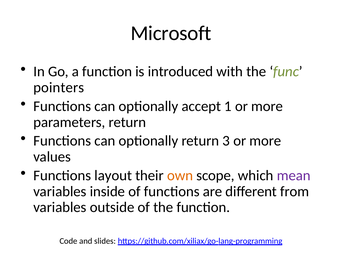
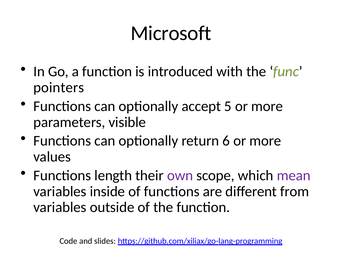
1: 1 -> 5
parameters return: return -> visible
3: 3 -> 6
layout: layout -> length
own colour: orange -> purple
